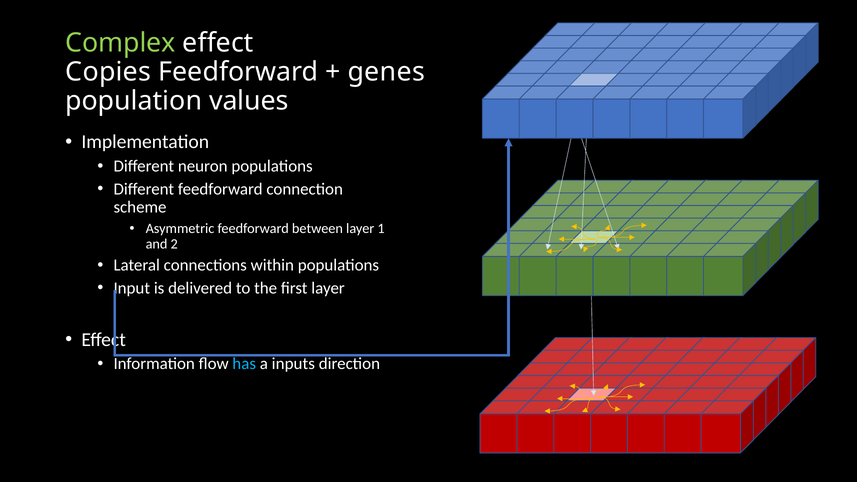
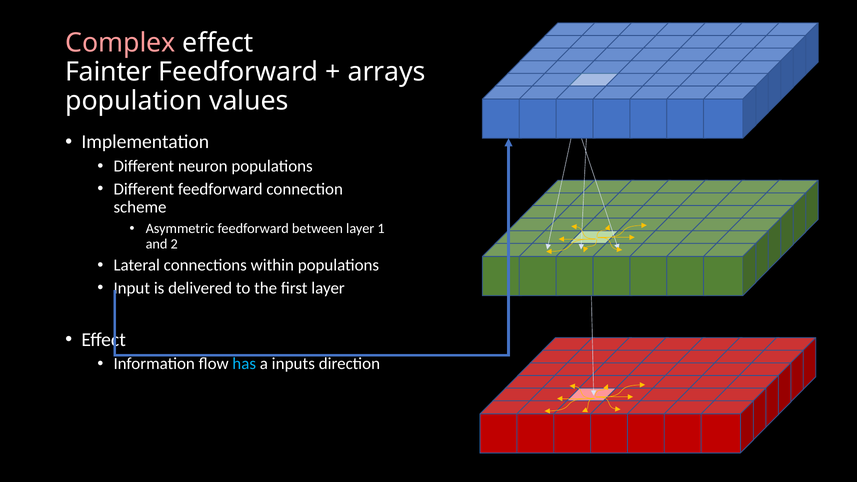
Complex colour: light green -> pink
Copies: Copies -> Fainter
genes: genes -> arrays
